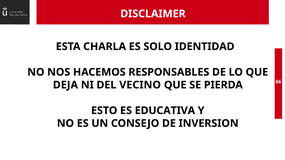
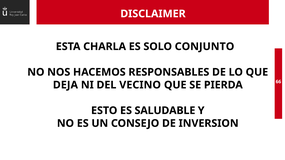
IDENTIDAD: IDENTIDAD -> CONJUNTO
EDUCATIVA: EDUCATIVA -> SALUDABLE
